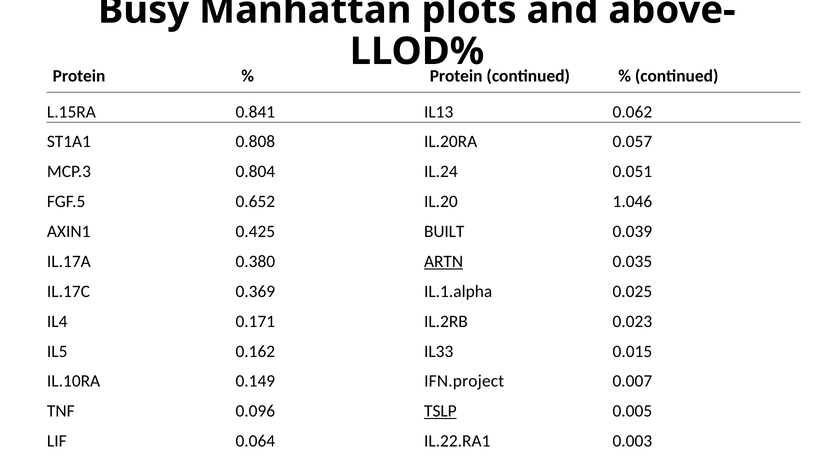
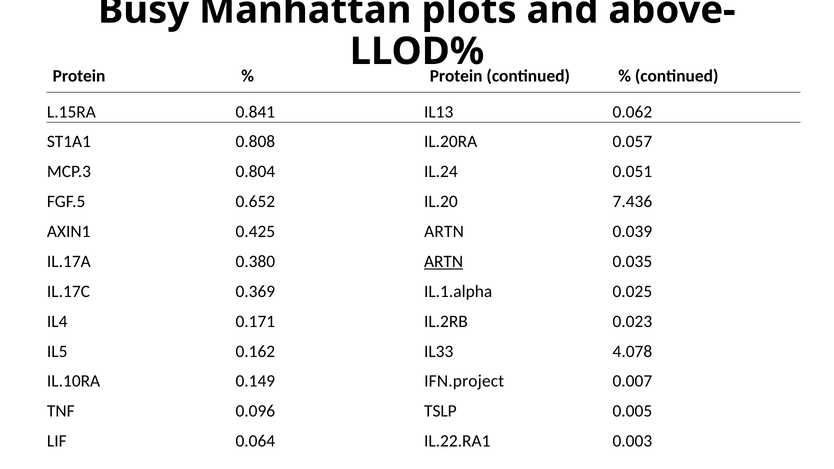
1.046: 1.046 -> 7.436
0.425 BUILT: BUILT -> ARTN
0.015: 0.015 -> 4.078
TSLP underline: present -> none
